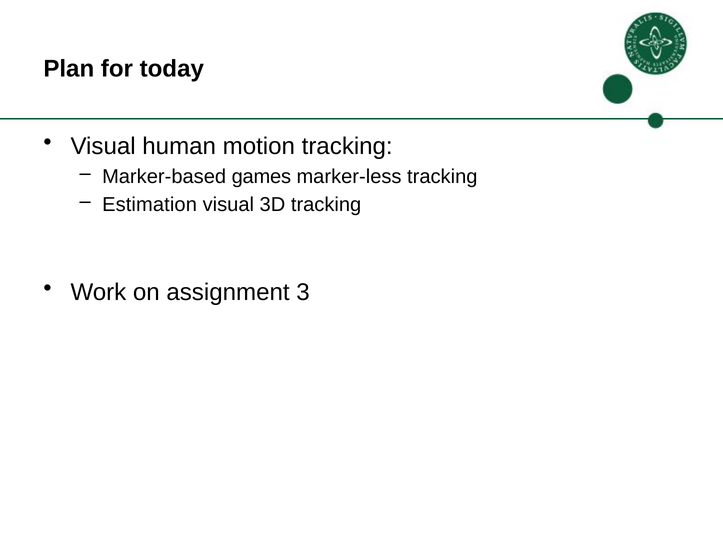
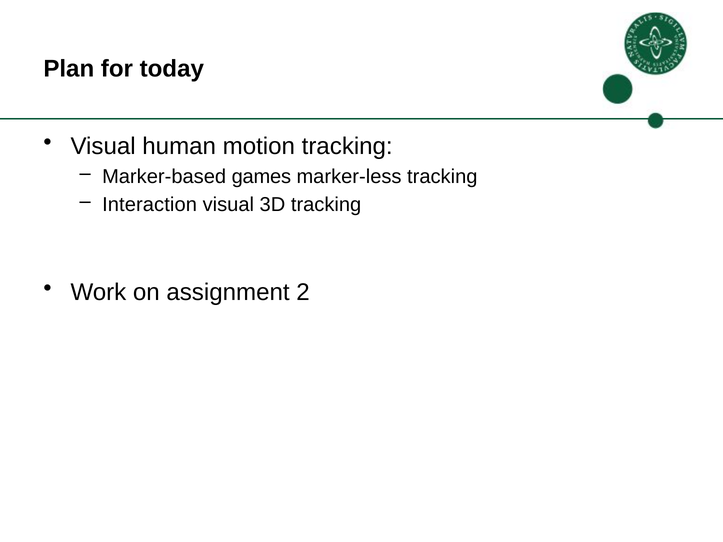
Estimation: Estimation -> Interaction
3: 3 -> 2
